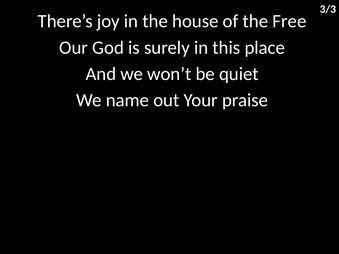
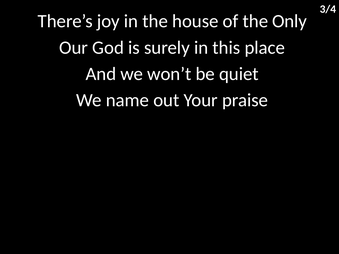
3/3: 3/3 -> 3/4
Free: Free -> Only
